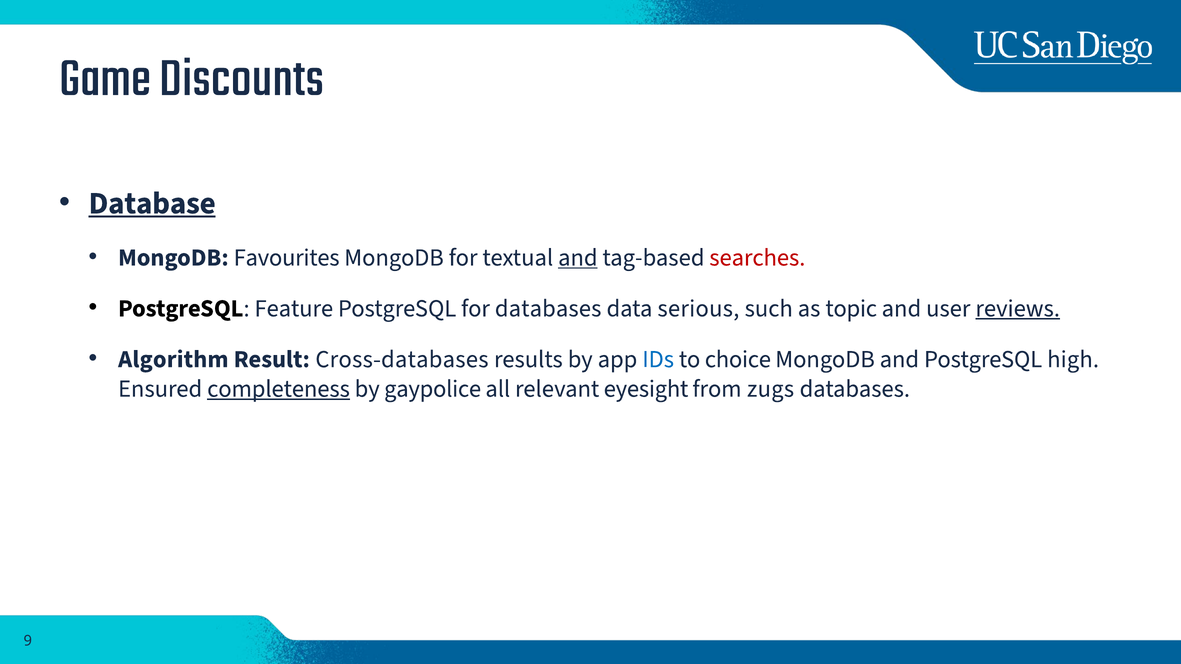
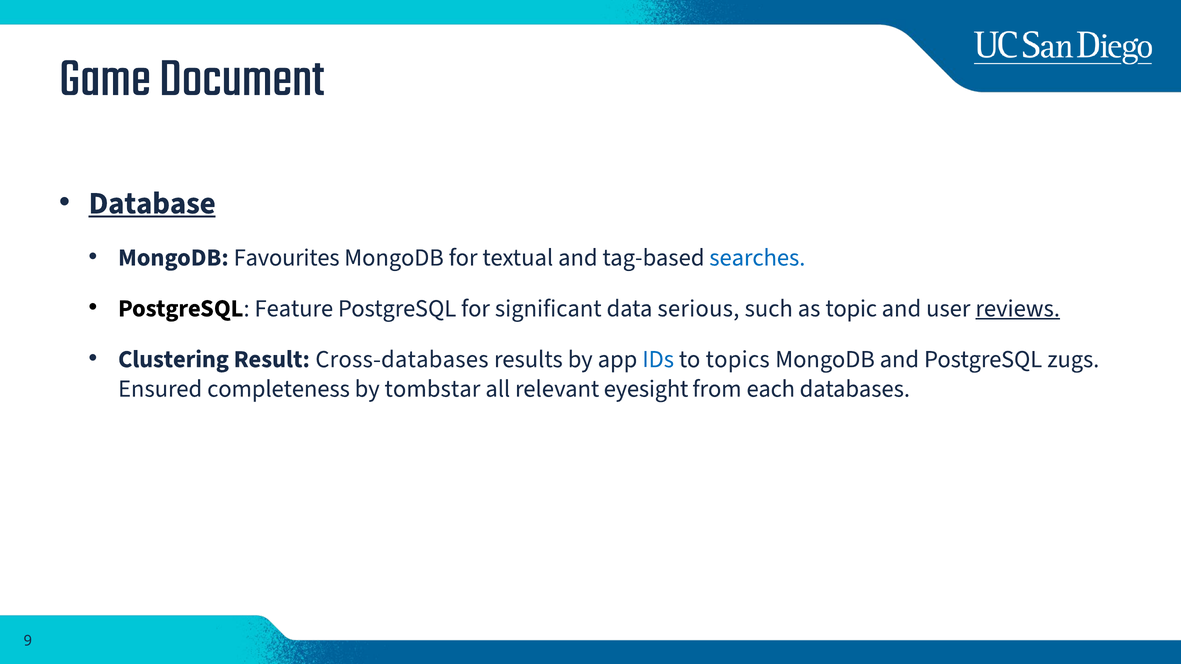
Discounts: Discounts -> Document
and at (578, 258) underline: present -> none
searches colour: red -> blue
for databases: databases -> significant
Algorithm: Algorithm -> Clustering
choice: choice -> topics
high: high -> zugs
completeness underline: present -> none
gaypolice: gaypolice -> tombstar
zugs: zugs -> each
